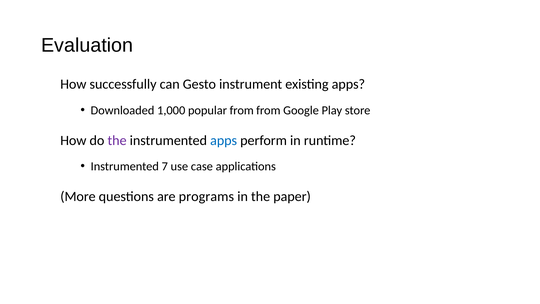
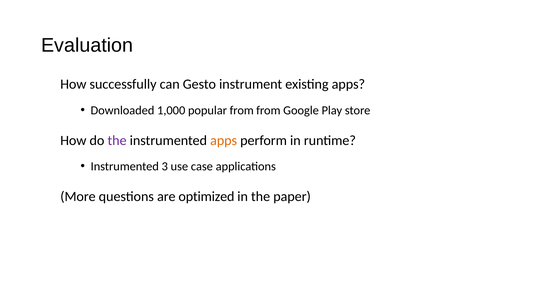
apps at (224, 140) colour: blue -> orange
7: 7 -> 3
programs: programs -> optimized
